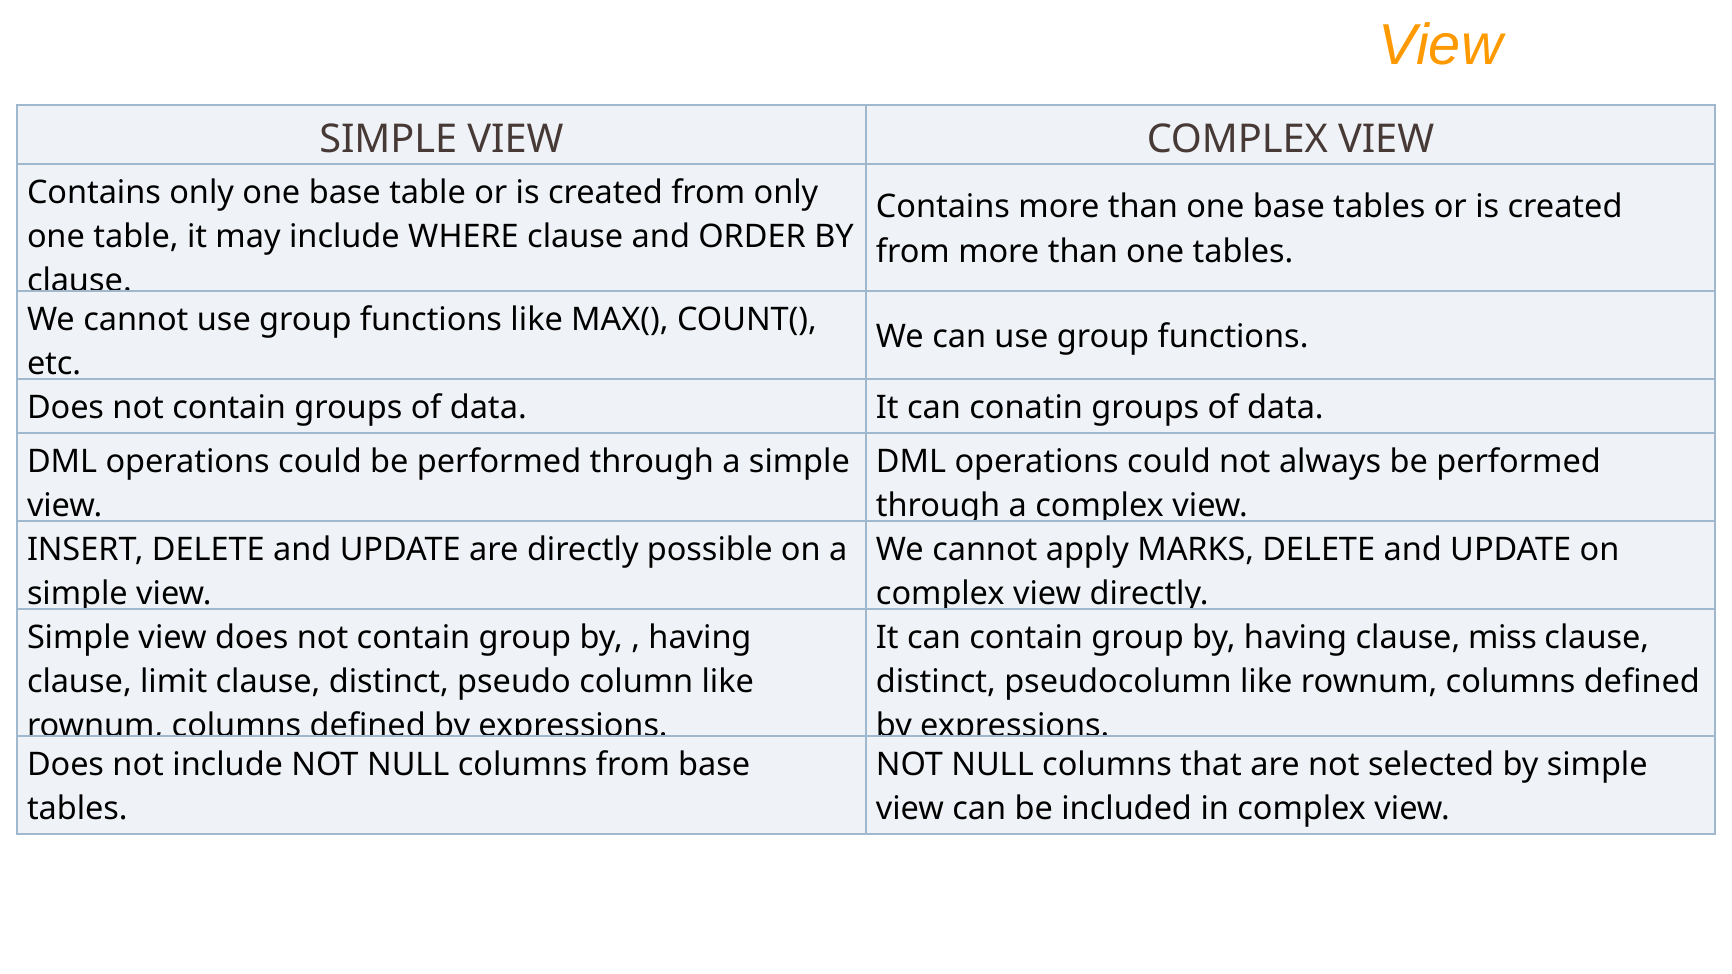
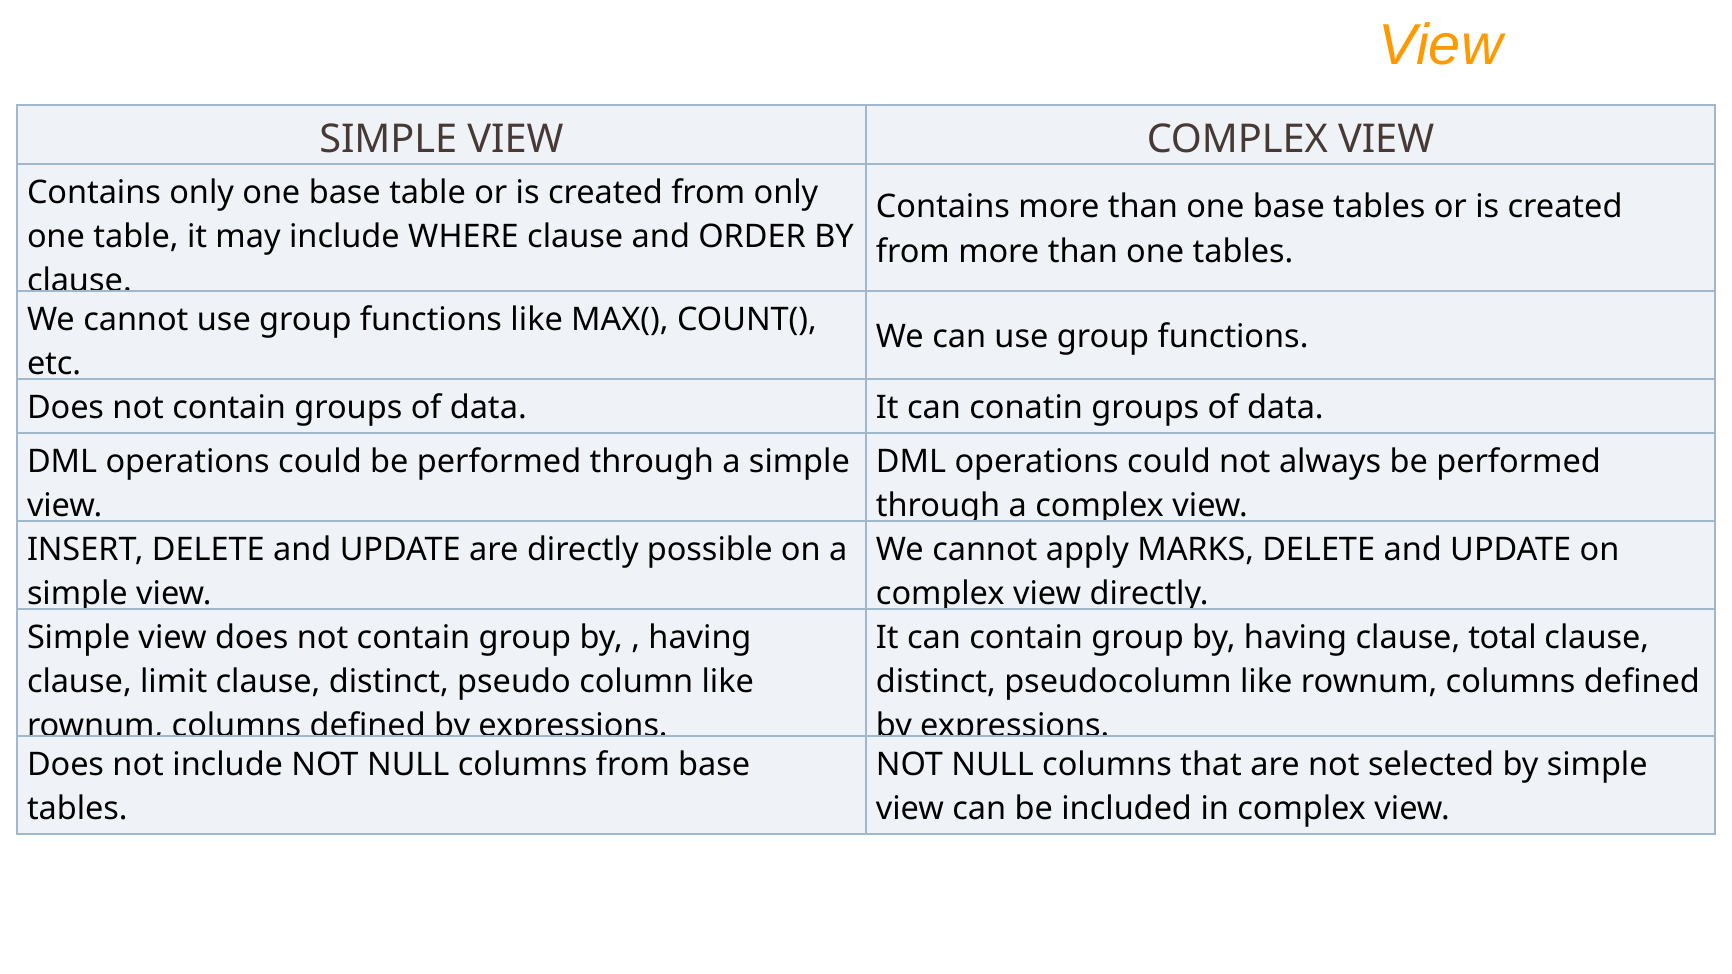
miss: miss -> total
